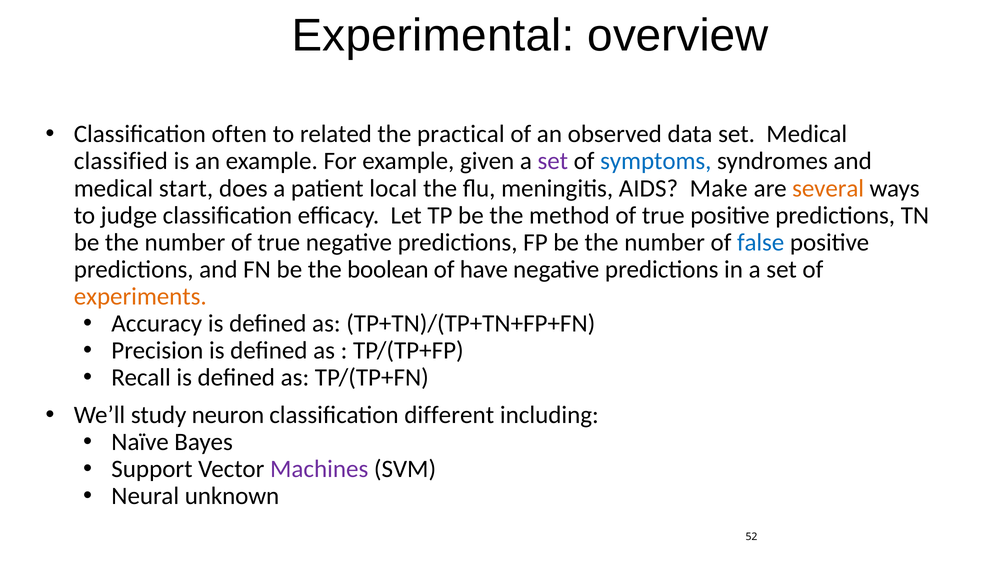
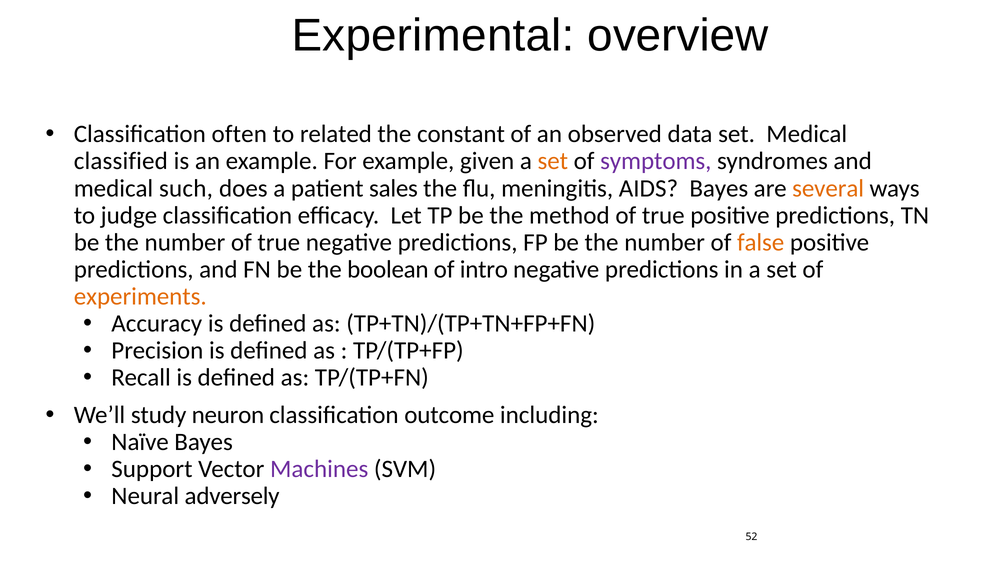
practical: practical -> constant
set at (553, 161) colour: purple -> orange
symptoms colour: blue -> purple
start: start -> such
local: local -> sales
AIDS Make: Make -> Bayes
false colour: blue -> orange
have: have -> intro
different: different -> outcome
unknown: unknown -> adversely
